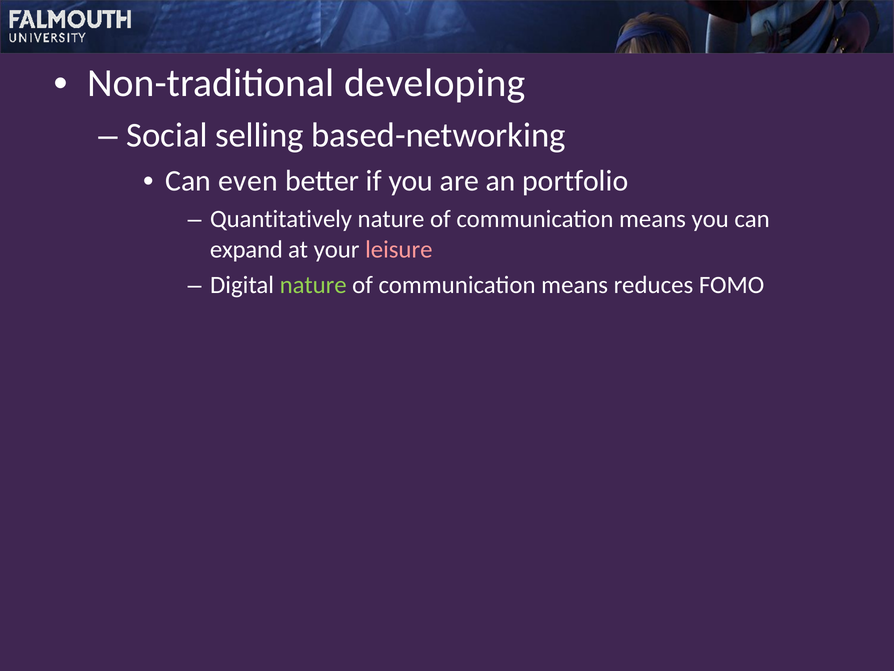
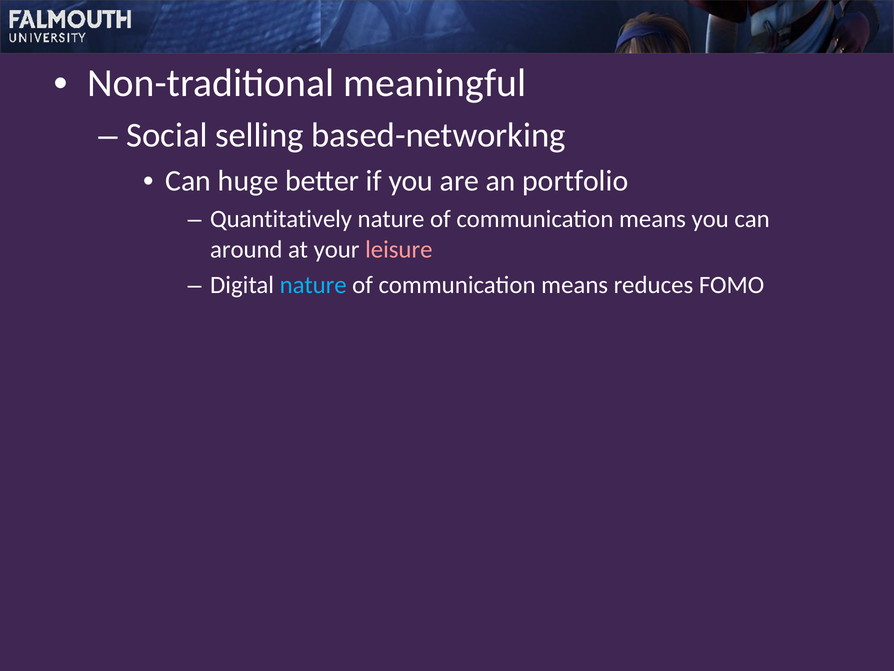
developing: developing -> meaningful
even: even -> huge
expand: expand -> around
nature at (313, 285) colour: light green -> light blue
